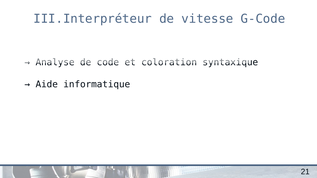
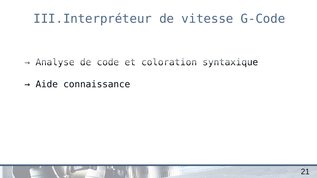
informatique: informatique -> connaissance
